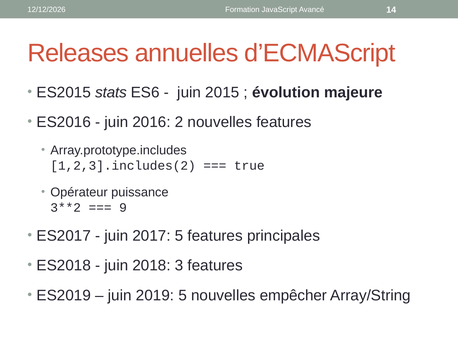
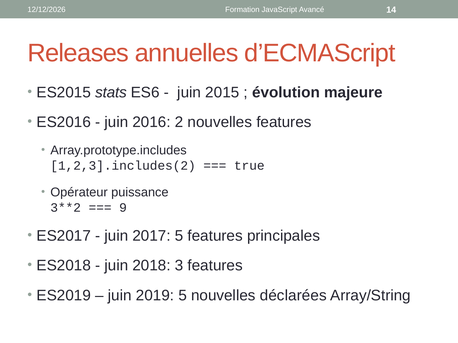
empêcher: empêcher -> déclarées
